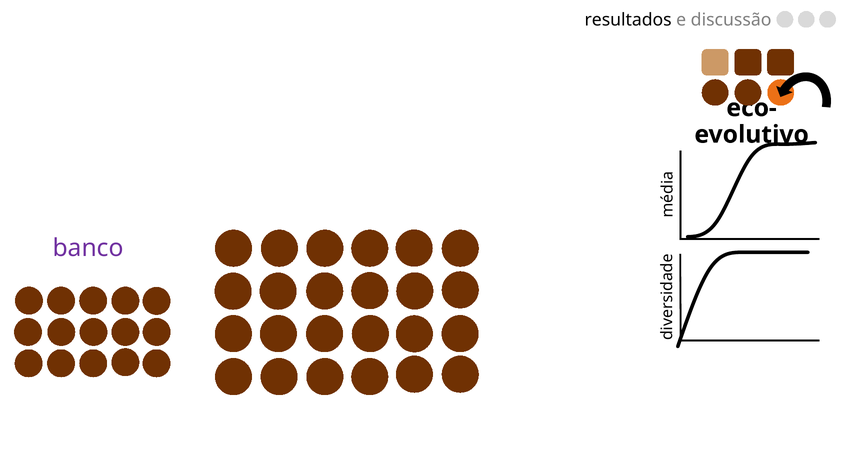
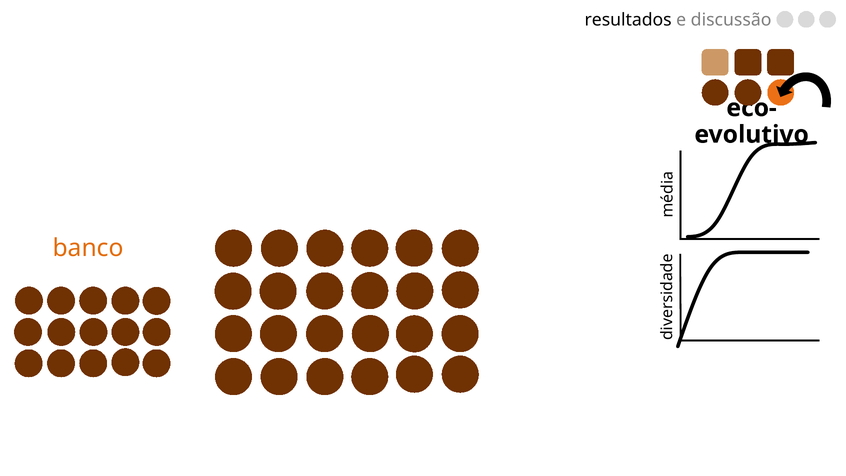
banco colour: purple -> orange
